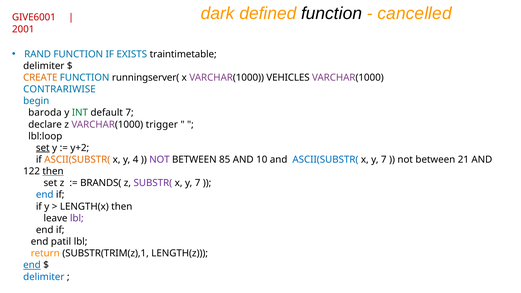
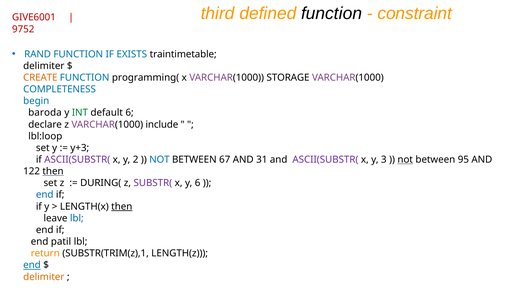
dark: dark -> third
cancelled: cancelled -> constraint
2001: 2001 -> 9752
runningserver(: runningserver( -> programming(
VEHICLES: VEHICLES -> STORAGE
CONTRARIWISE: CONTRARIWISE -> COMPLETENESS
default 7: 7 -> 6
trigger: trigger -> include
set at (43, 148) underline: present -> none
y+2: y+2 -> y+3
ASCII(SUBSTR( at (77, 160) colour: orange -> purple
4: 4 -> 2
NOT at (159, 160) colour: purple -> blue
85: 85 -> 67
10: 10 -> 31
ASCII(SUBSTR( at (325, 160) colour: blue -> purple
7 at (384, 160): 7 -> 3
not at (405, 160) underline: none -> present
21: 21 -> 95
BRANDS(: BRANDS( -> DURING(
7 at (198, 183): 7 -> 6
then at (122, 207) underline: none -> present
lbl at (77, 218) colour: purple -> blue
delimiter at (44, 277) colour: blue -> orange
